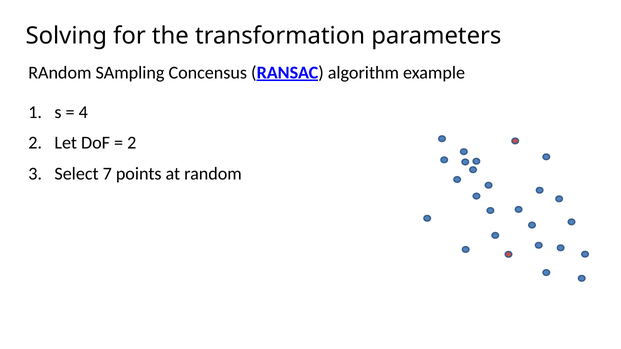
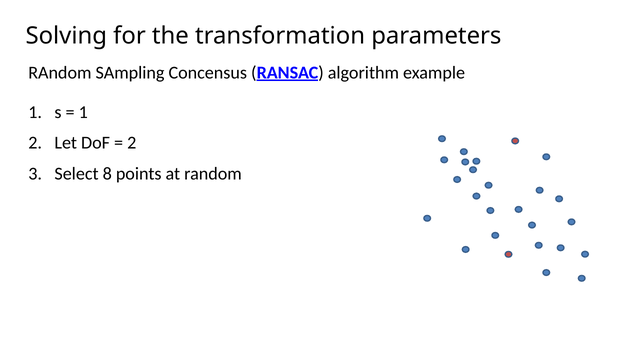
4 at (83, 112): 4 -> 1
7: 7 -> 8
